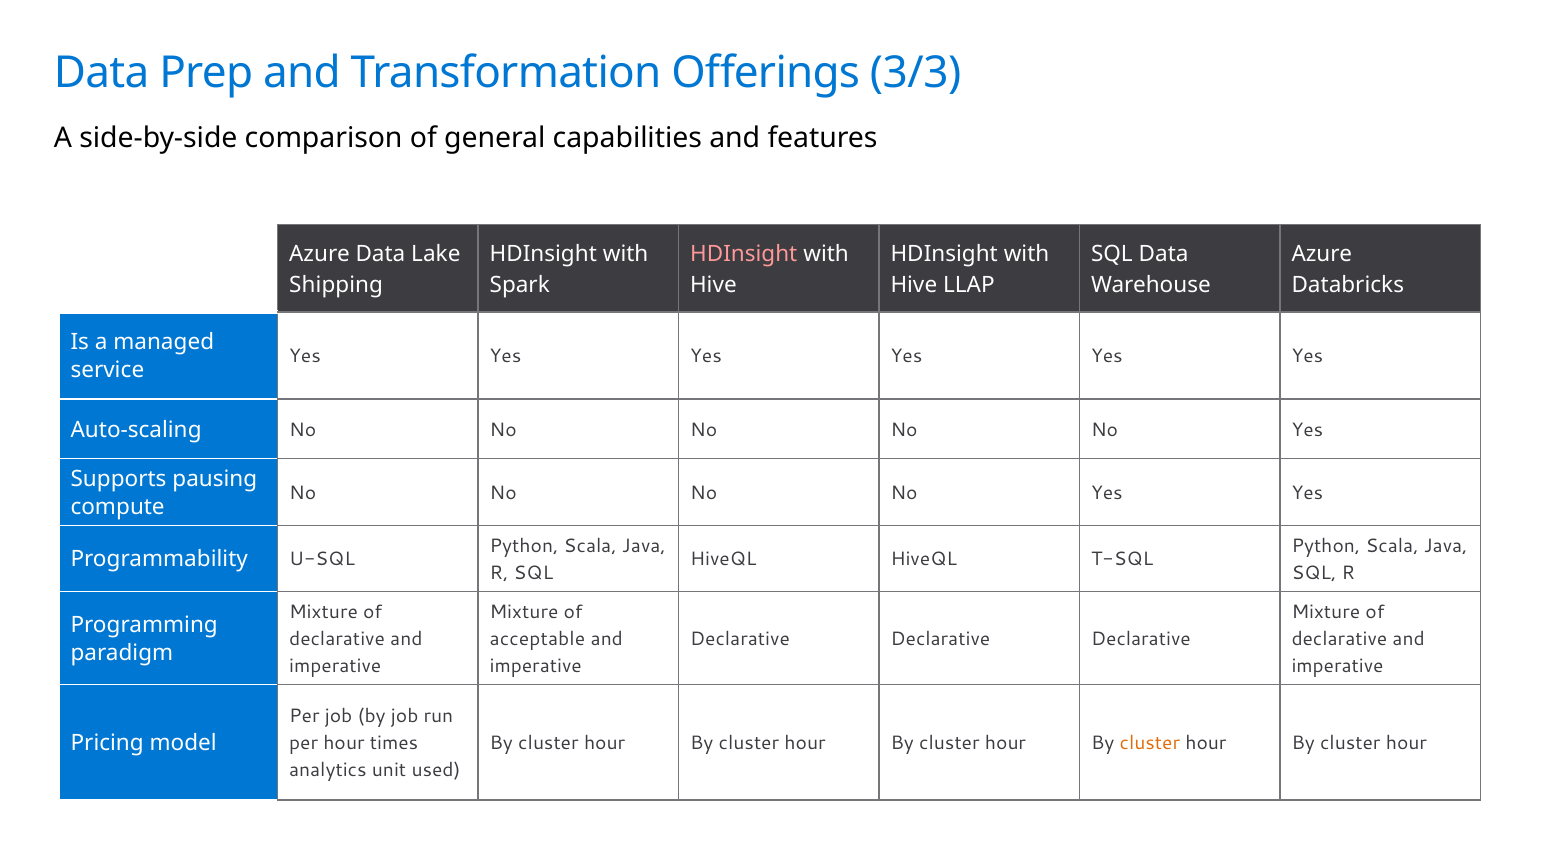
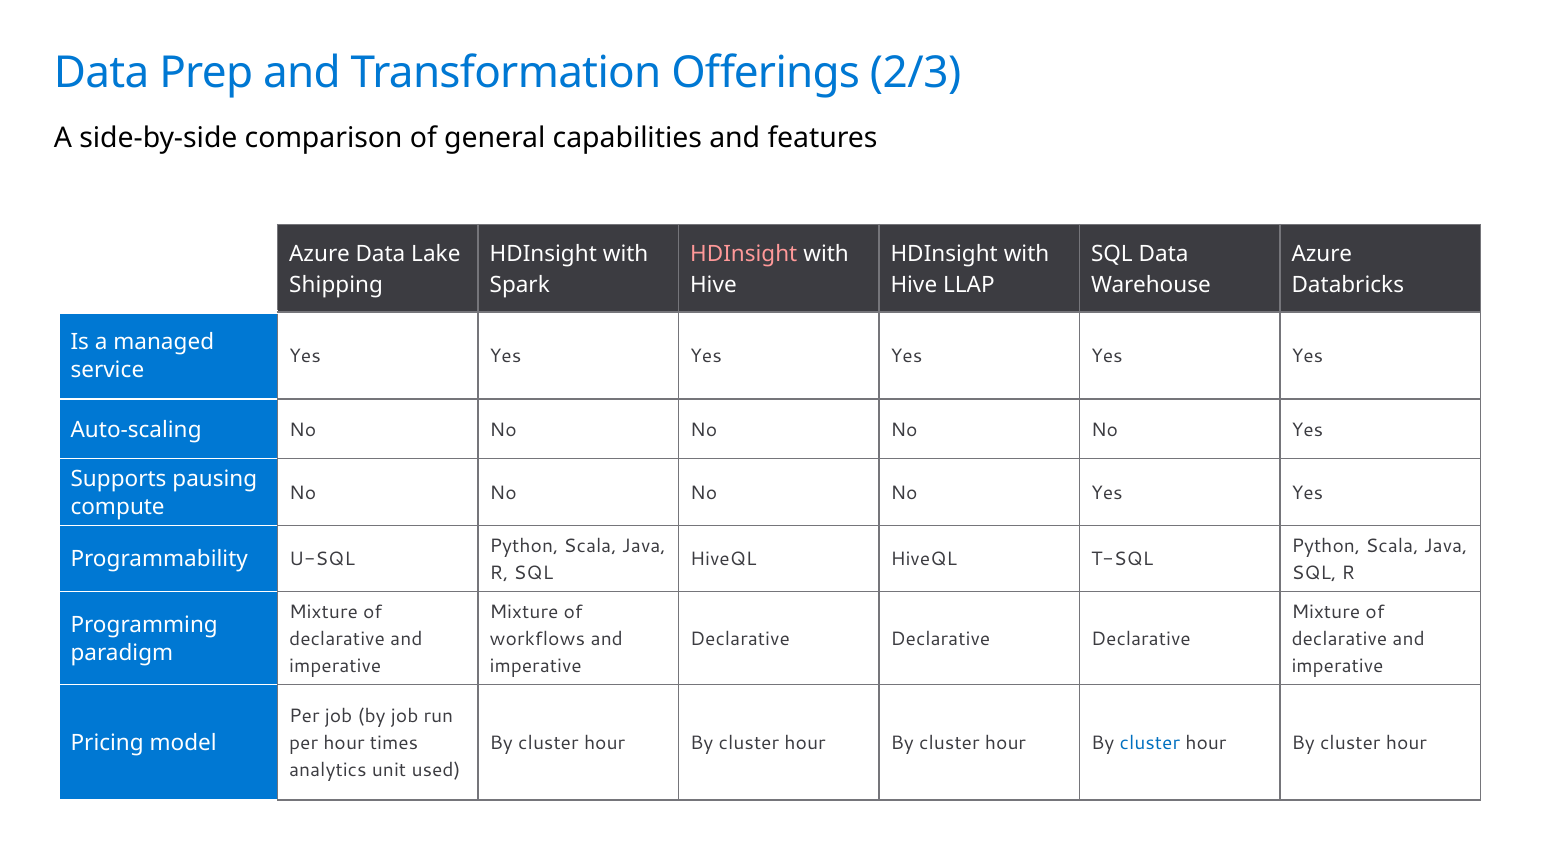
3/3: 3/3 -> 2/3
acceptable: acceptable -> workflows
cluster at (1150, 743) colour: orange -> blue
